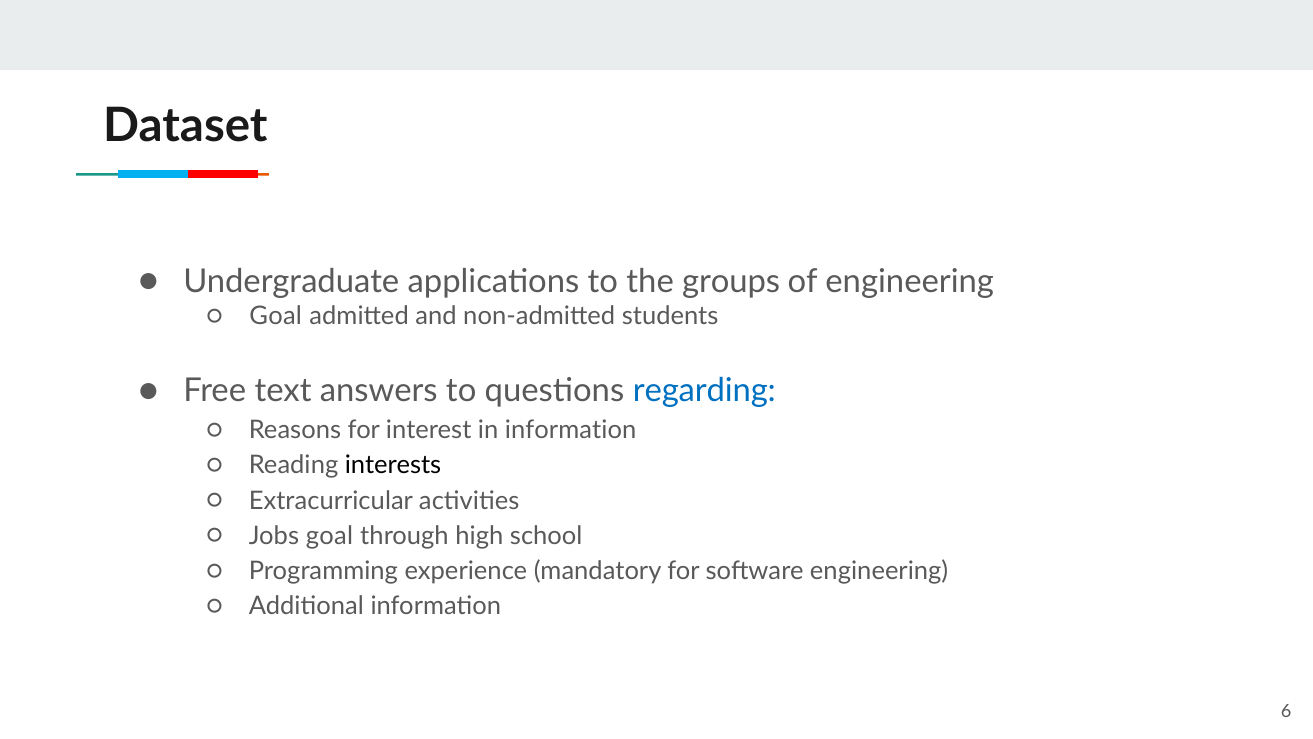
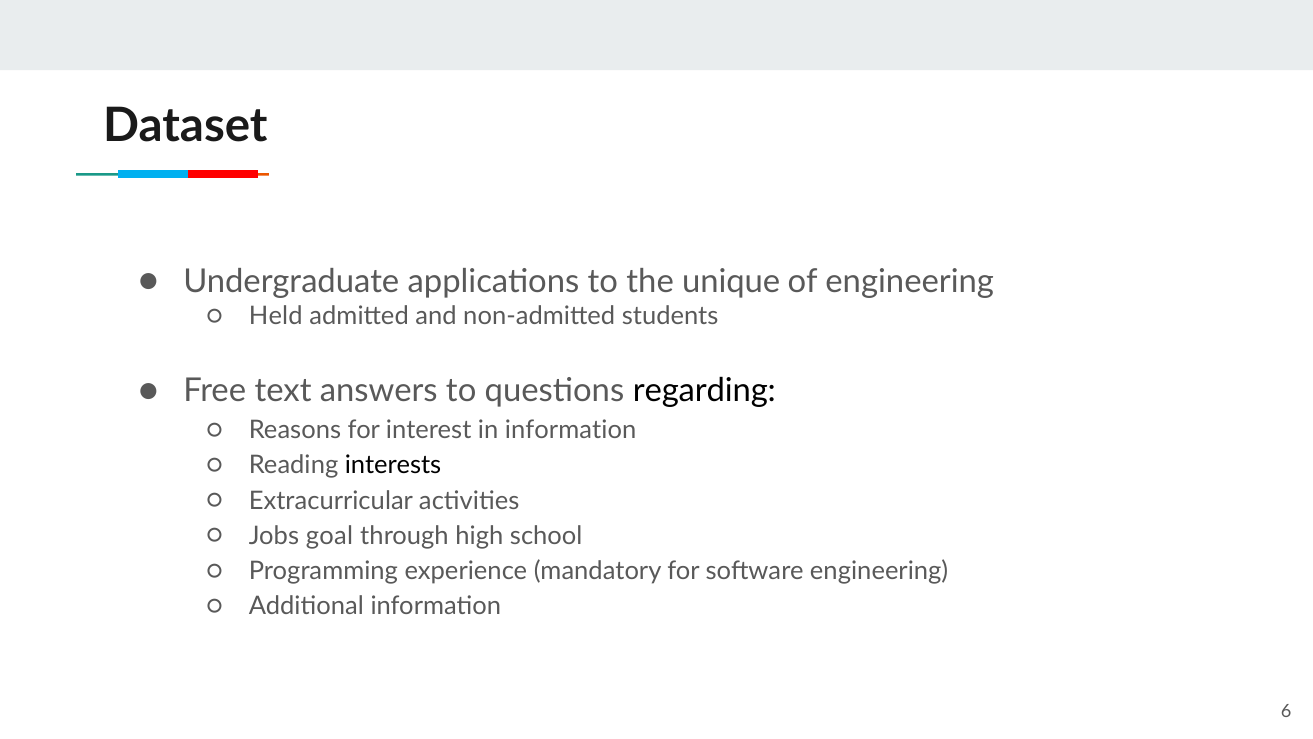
groups: groups -> unique
Goal at (276, 316): Goal -> Held
regarding colour: blue -> black
